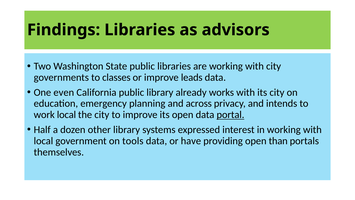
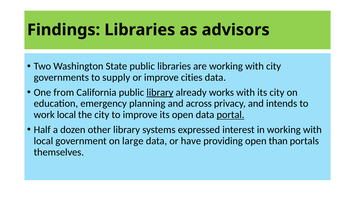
classes: classes -> supply
leads: leads -> cities
even: even -> from
library at (160, 92) underline: none -> present
tools: tools -> large
